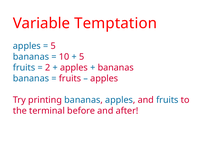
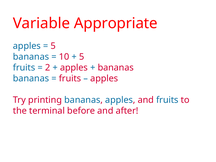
Temptation: Temptation -> Appropriate
